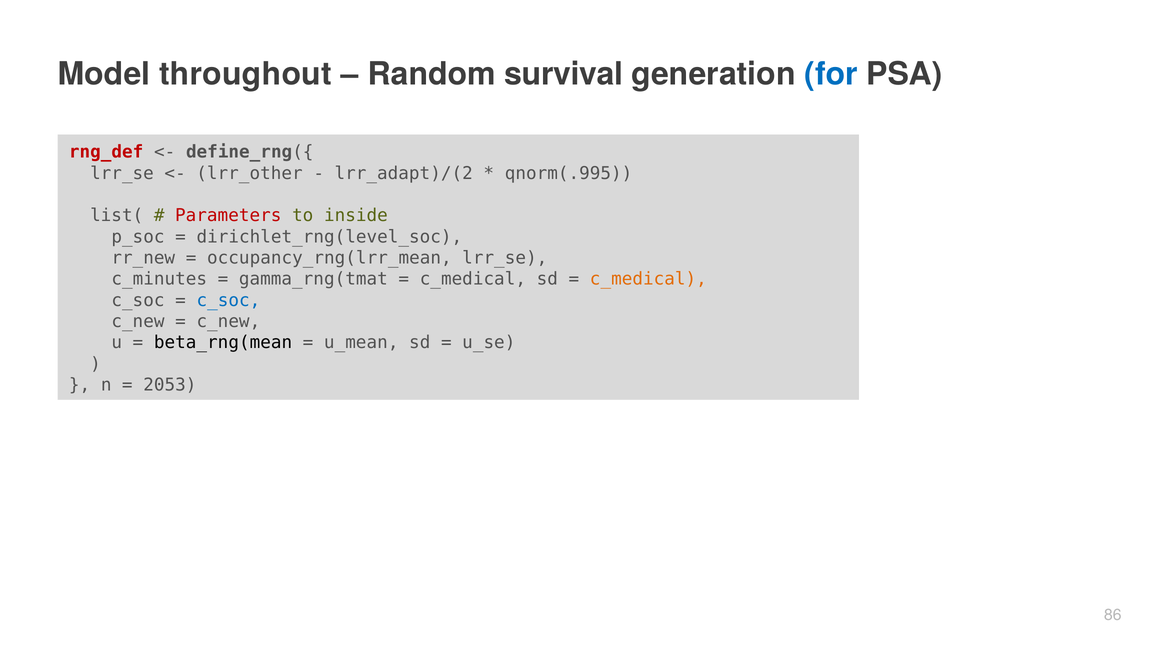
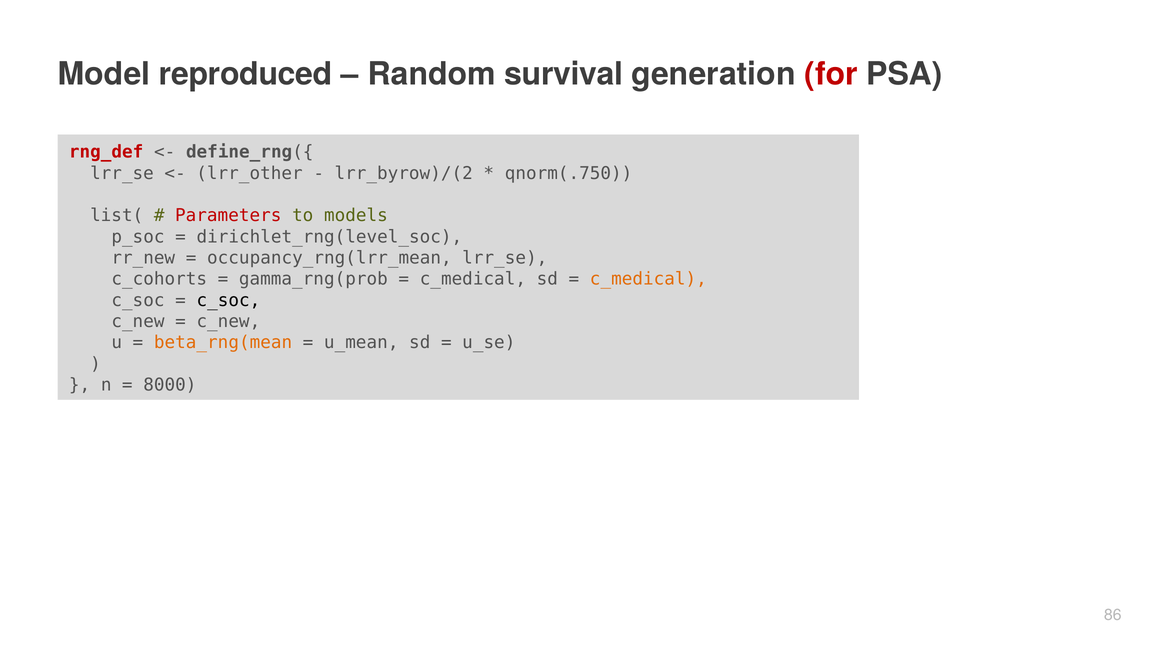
throughout: throughout -> reproduced
for colour: blue -> red
lrr_adapt)/(2: lrr_adapt)/(2 -> lrr_byrow)/(2
qnorm(.995: qnorm(.995 -> qnorm(.750
inside: inside -> models
c_minutes: c_minutes -> c_cohorts
gamma_rng(tmat: gamma_rng(tmat -> gamma_rng(prob
c_soc at (228, 300) colour: blue -> black
beta_rng(mean colour: black -> orange
2053: 2053 -> 8000
